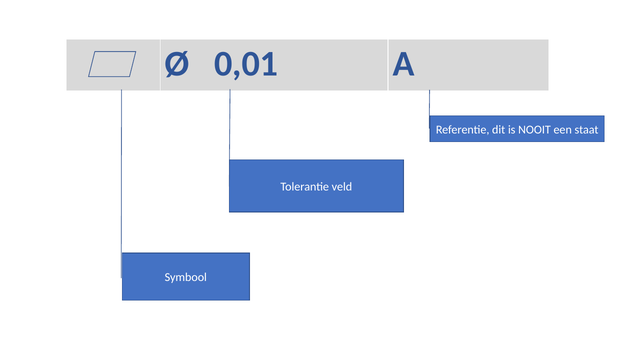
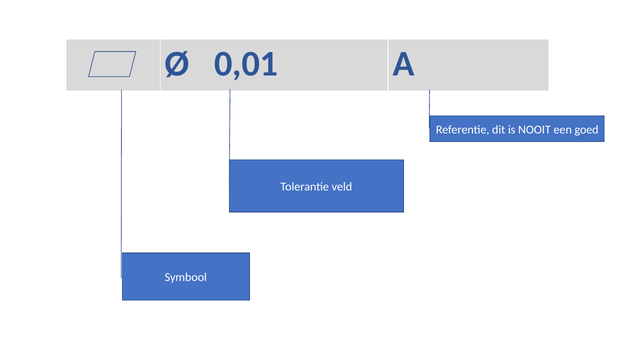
staat: staat -> goed
